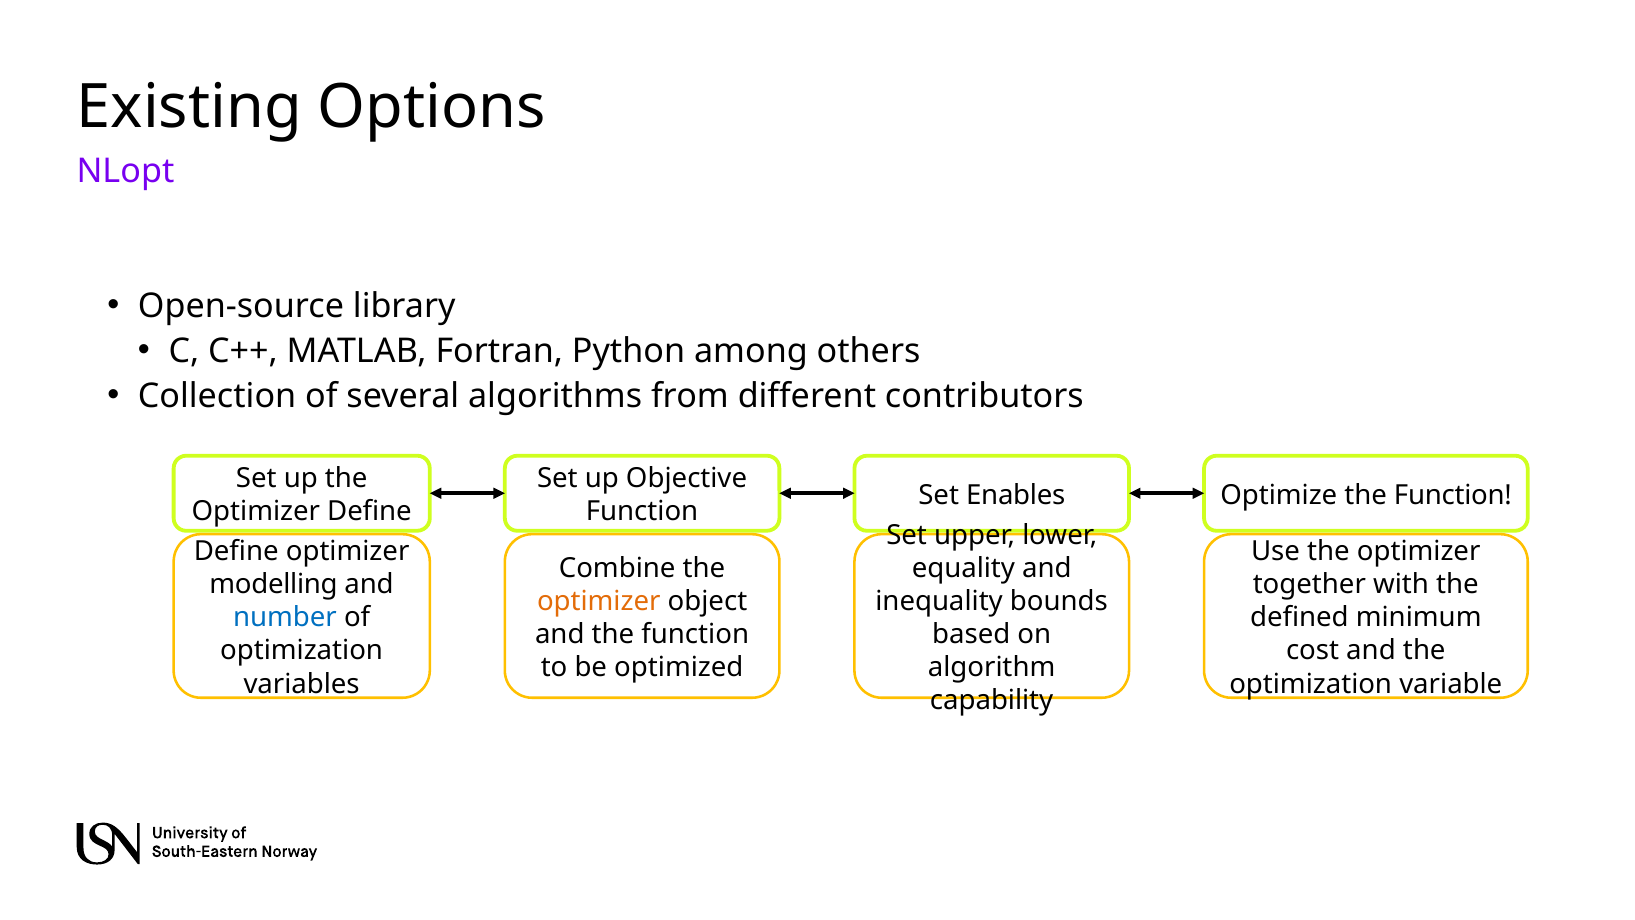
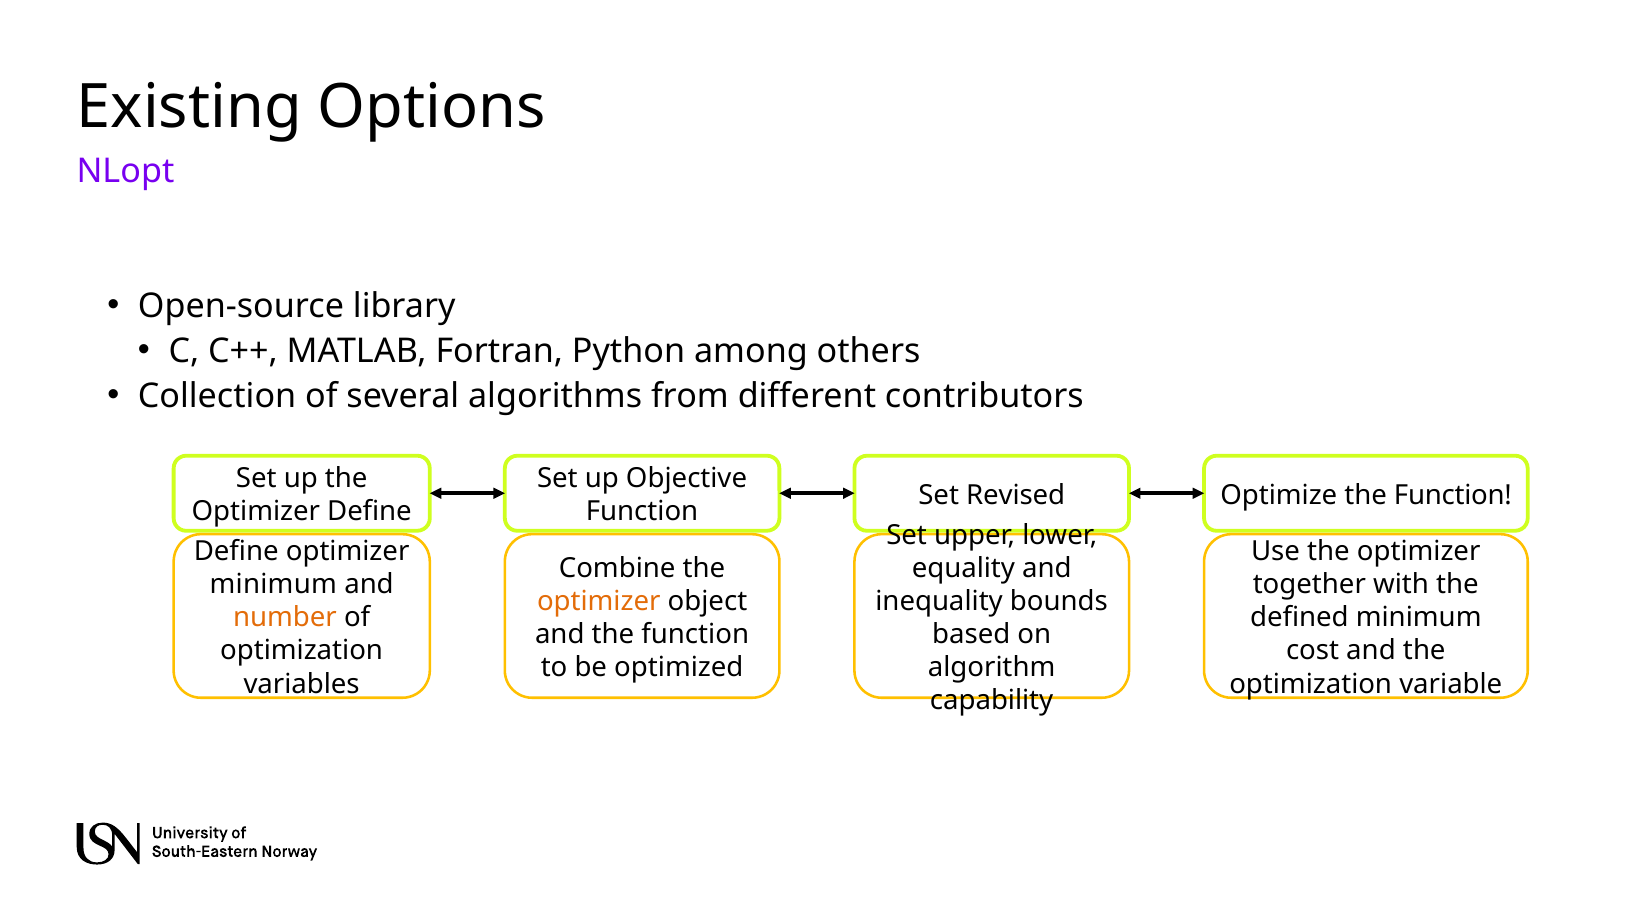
Enables: Enables -> Revised
modelling at (274, 585): modelling -> minimum
number colour: blue -> orange
